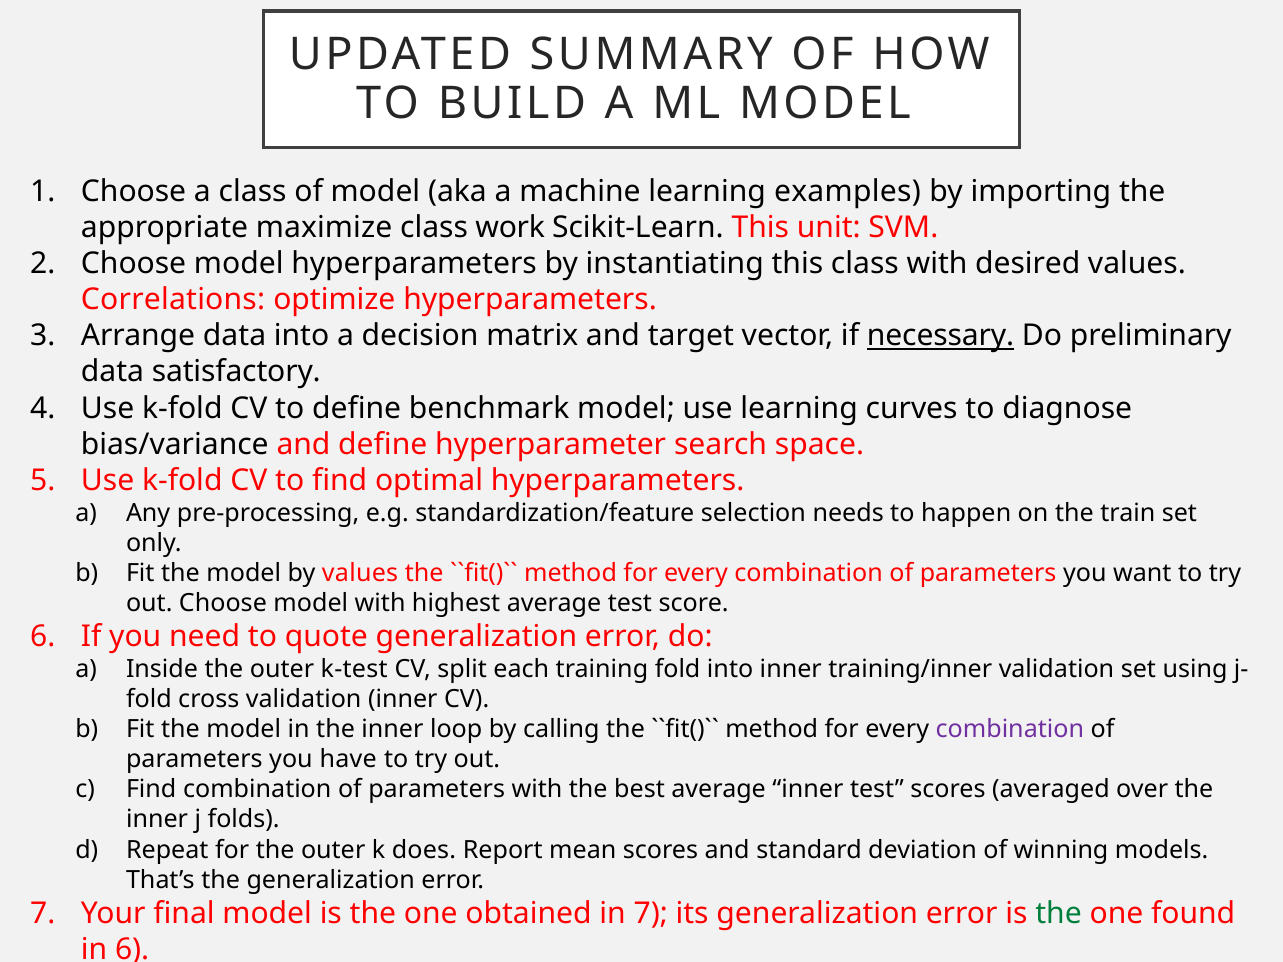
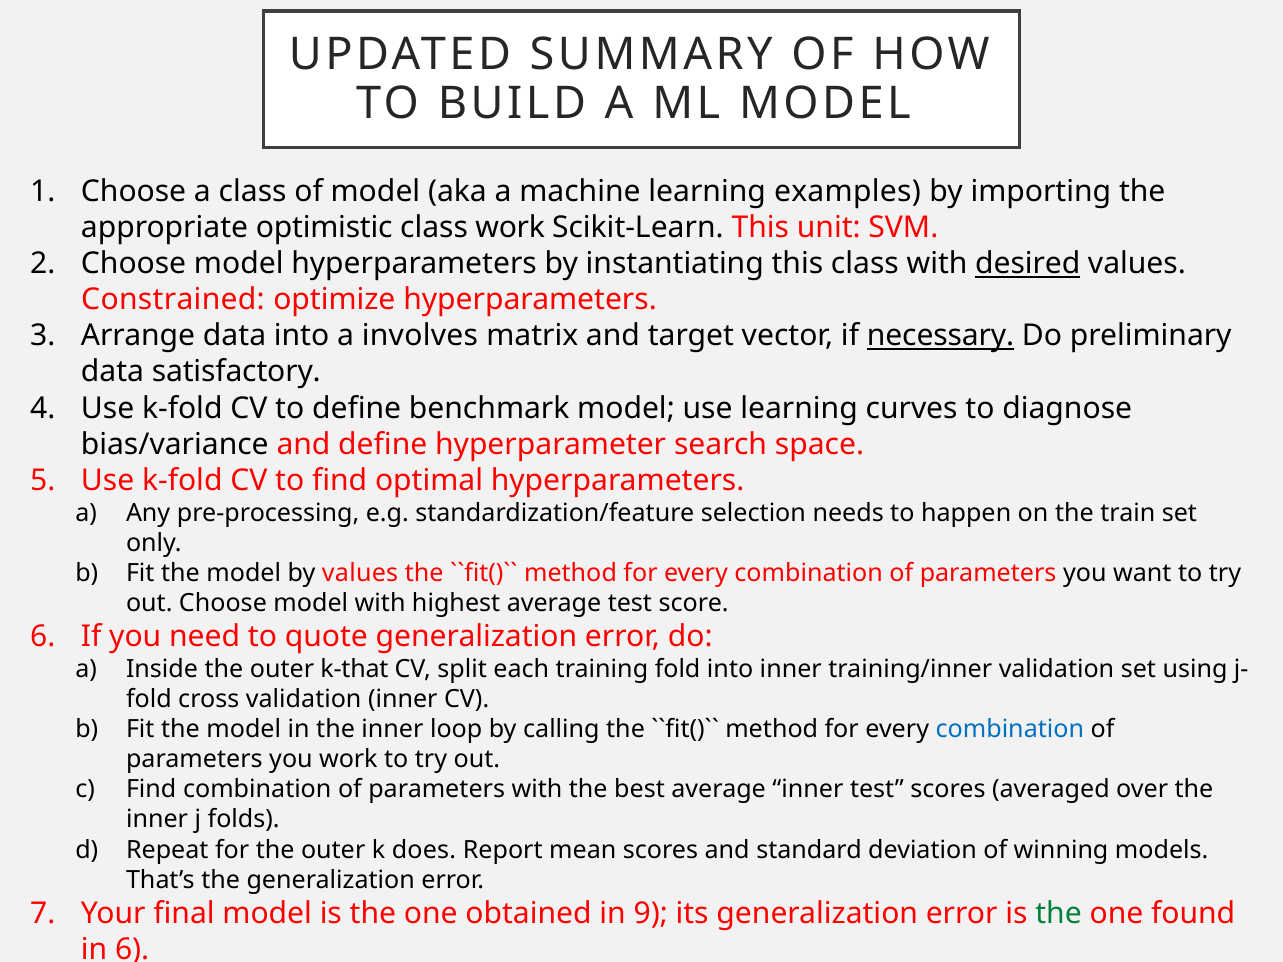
maximize: maximize -> optimistic
desired underline: none -> present
Correlations: Correlations -> Constrained
decision: decision -> involves
k-test: k-test -> k-that
combination at (1010, 730) colour: purple -> blue
you have: have -> work
in 7: 7 -> 9
